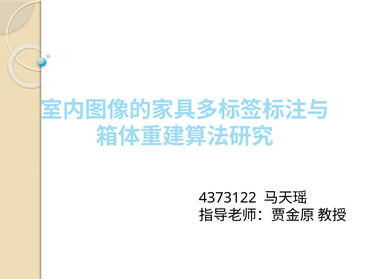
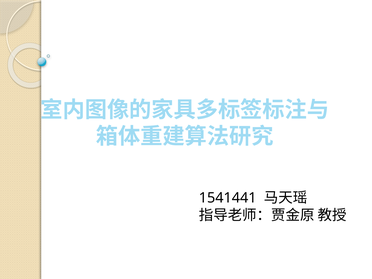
4373122: 4373122 -> 1541441
